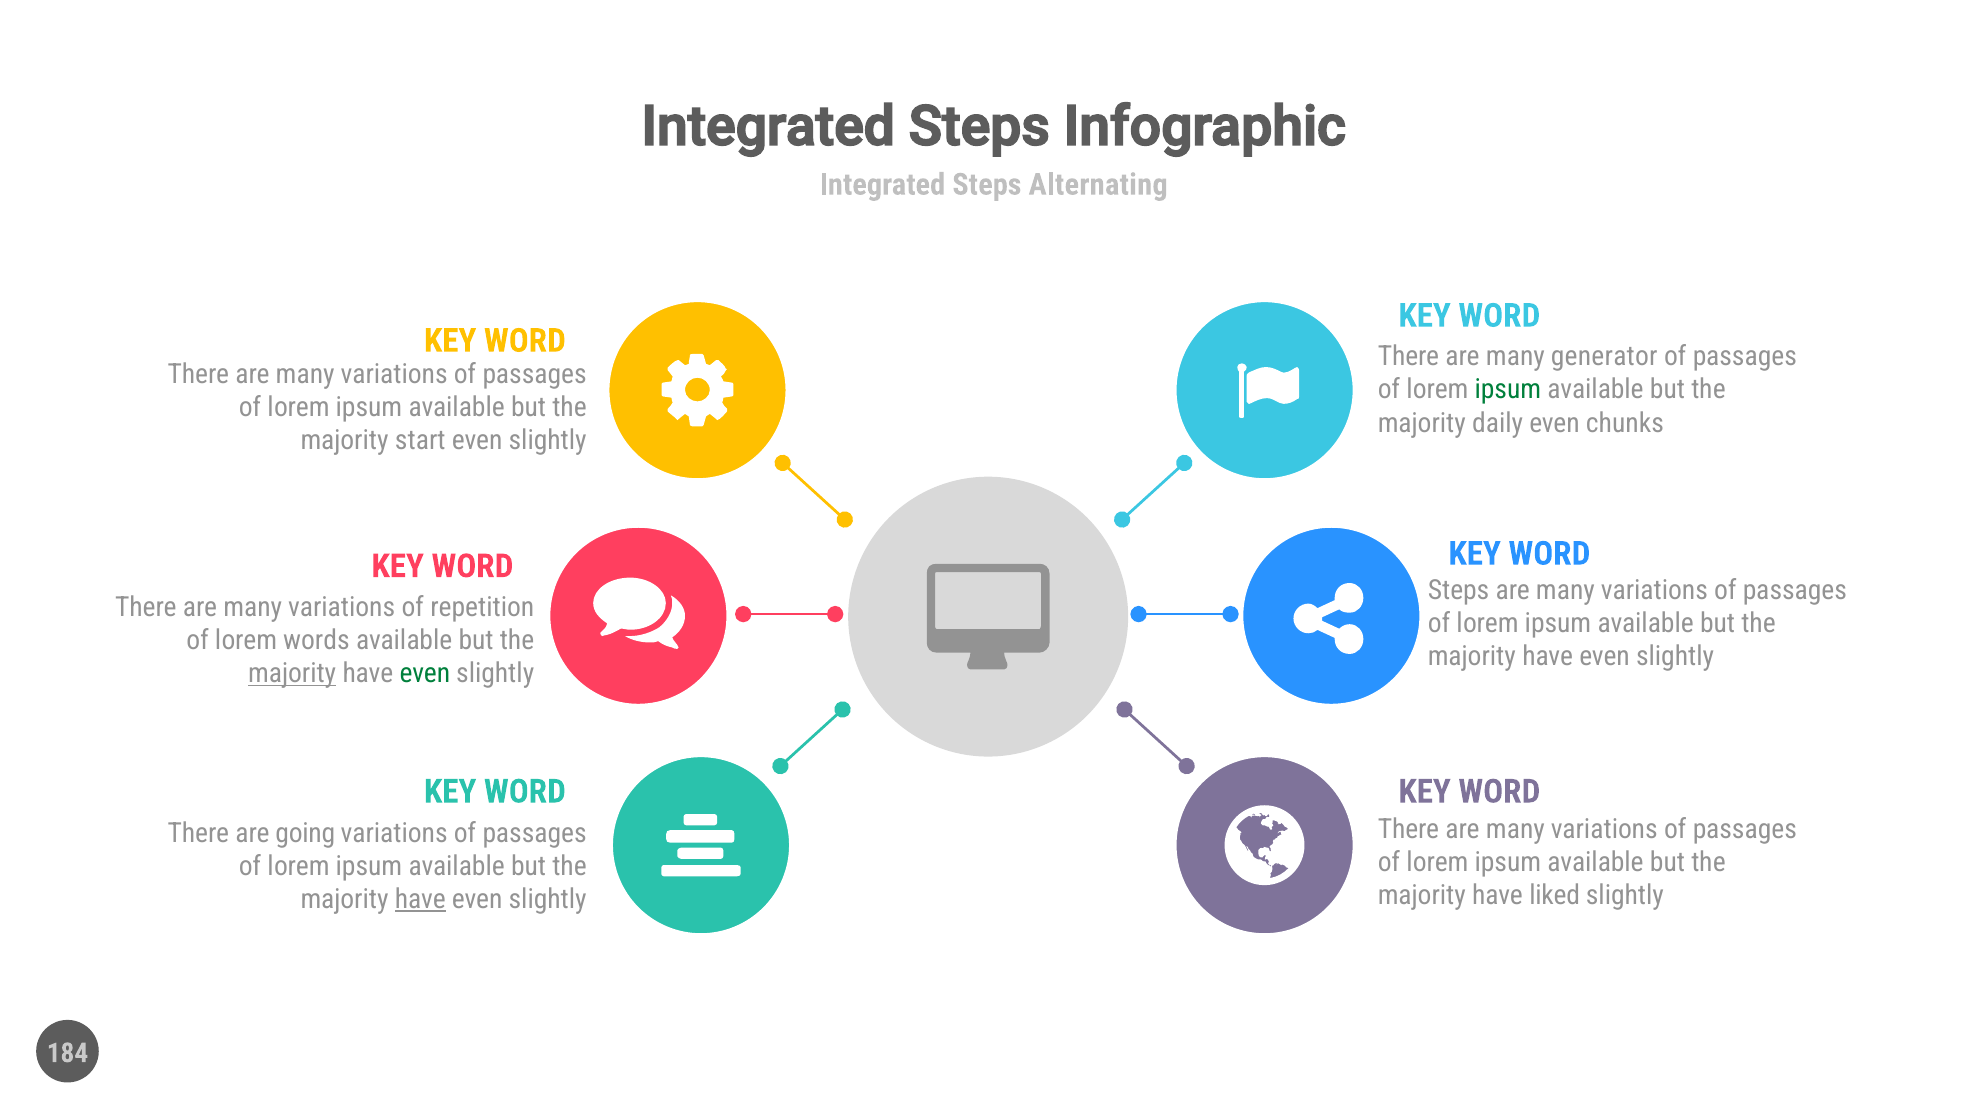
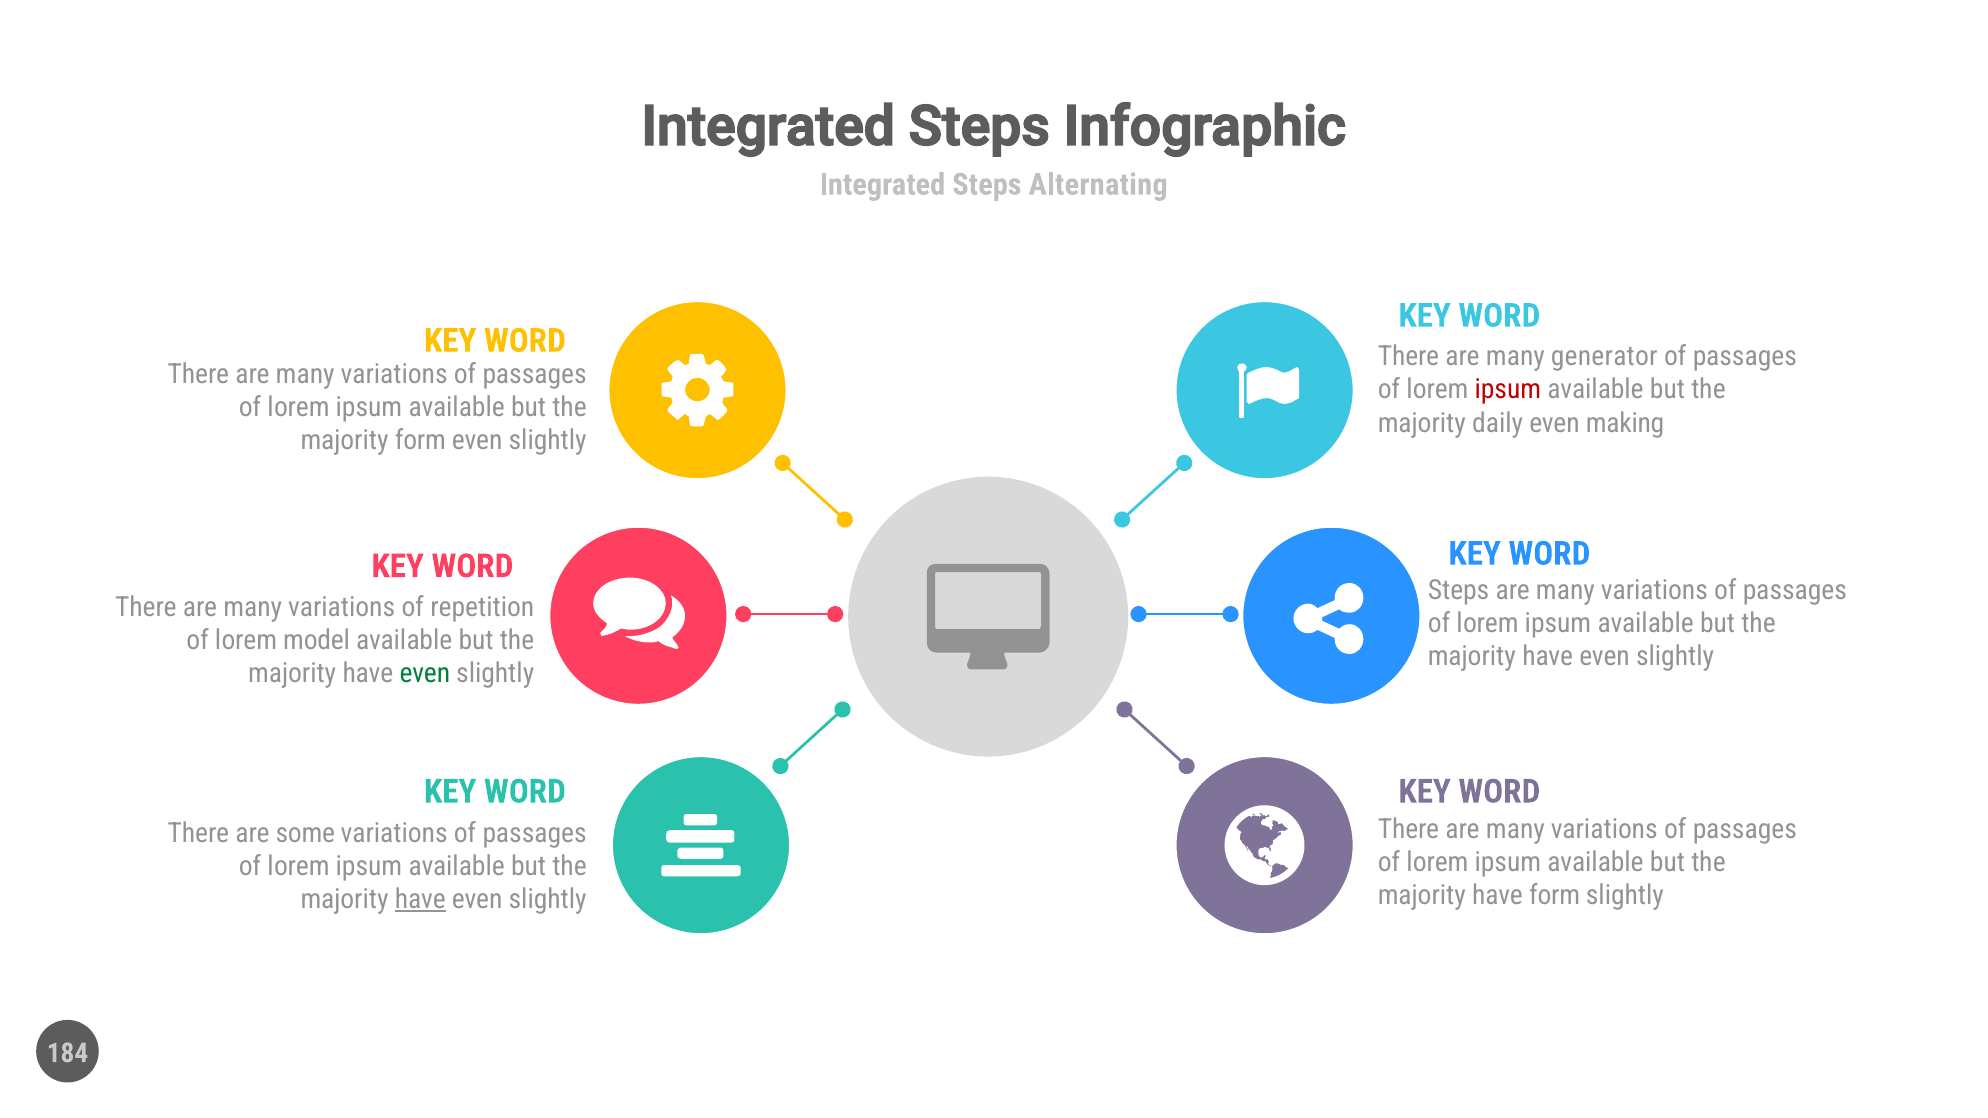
ipsum at (1508, 390) colour: green -> red
chunks: chunks -> making
majority start: start -> form
words: words -> model
majority at (292, 674) underline: present -> none
going: going -> some
have liked: liked -> form
